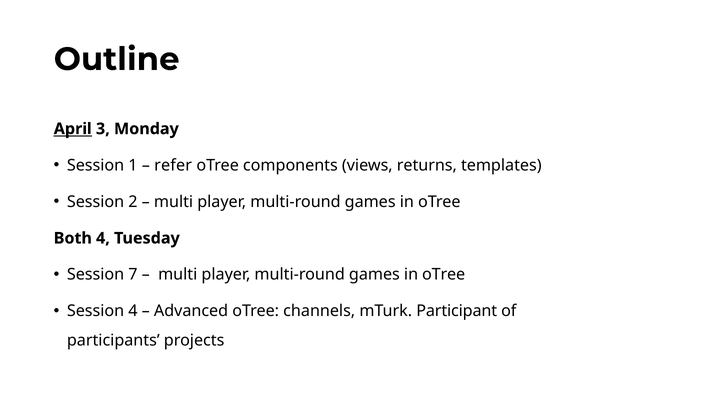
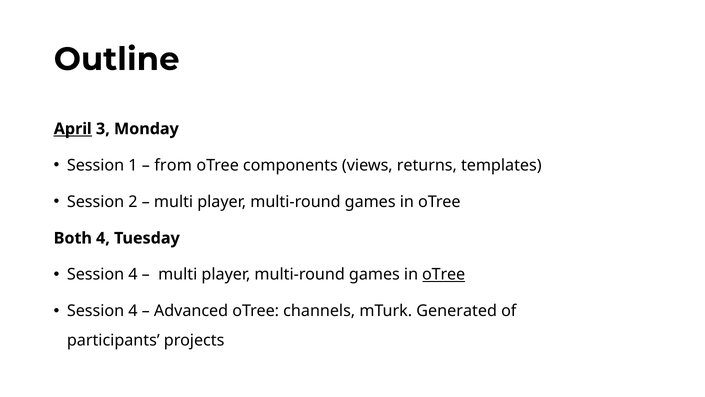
refer: refer -> from
7 at (133, 274): 7 -> 4
oTree at (444, 274) underline: none -> present
Participant: Participant -> Generated
